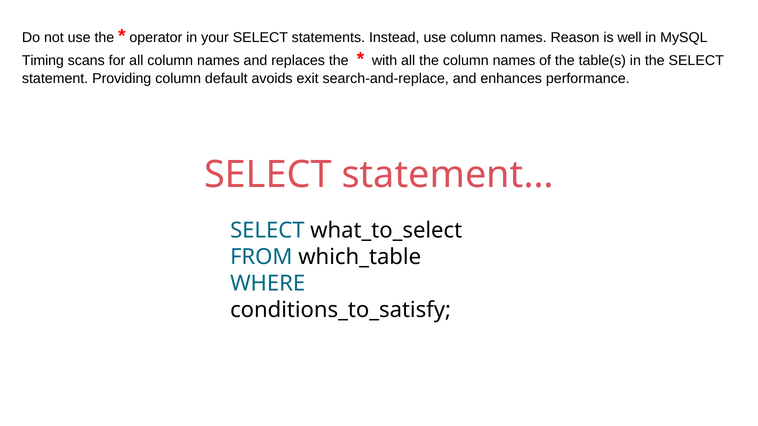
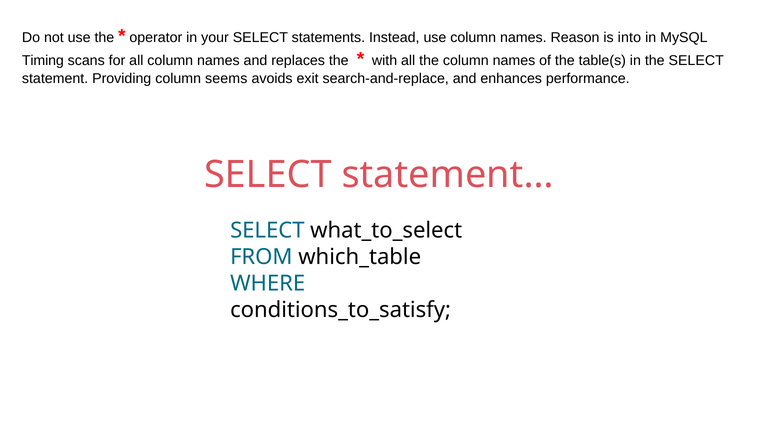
well: well -> into
default: default -> seems
